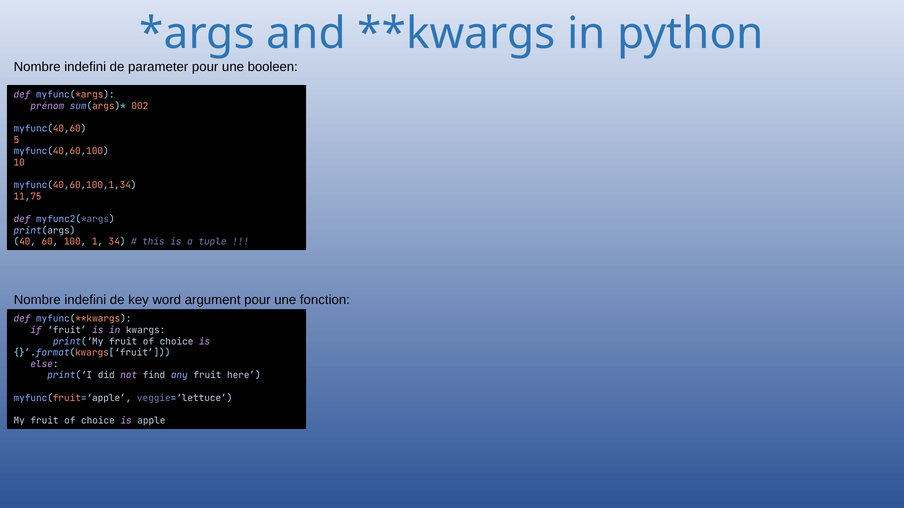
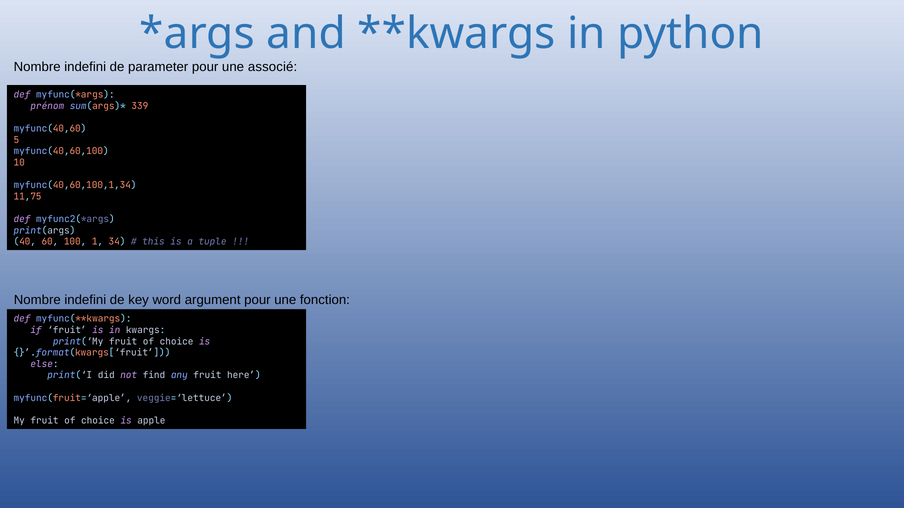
booleen: booleen -> associé
002: 002 -> 339
